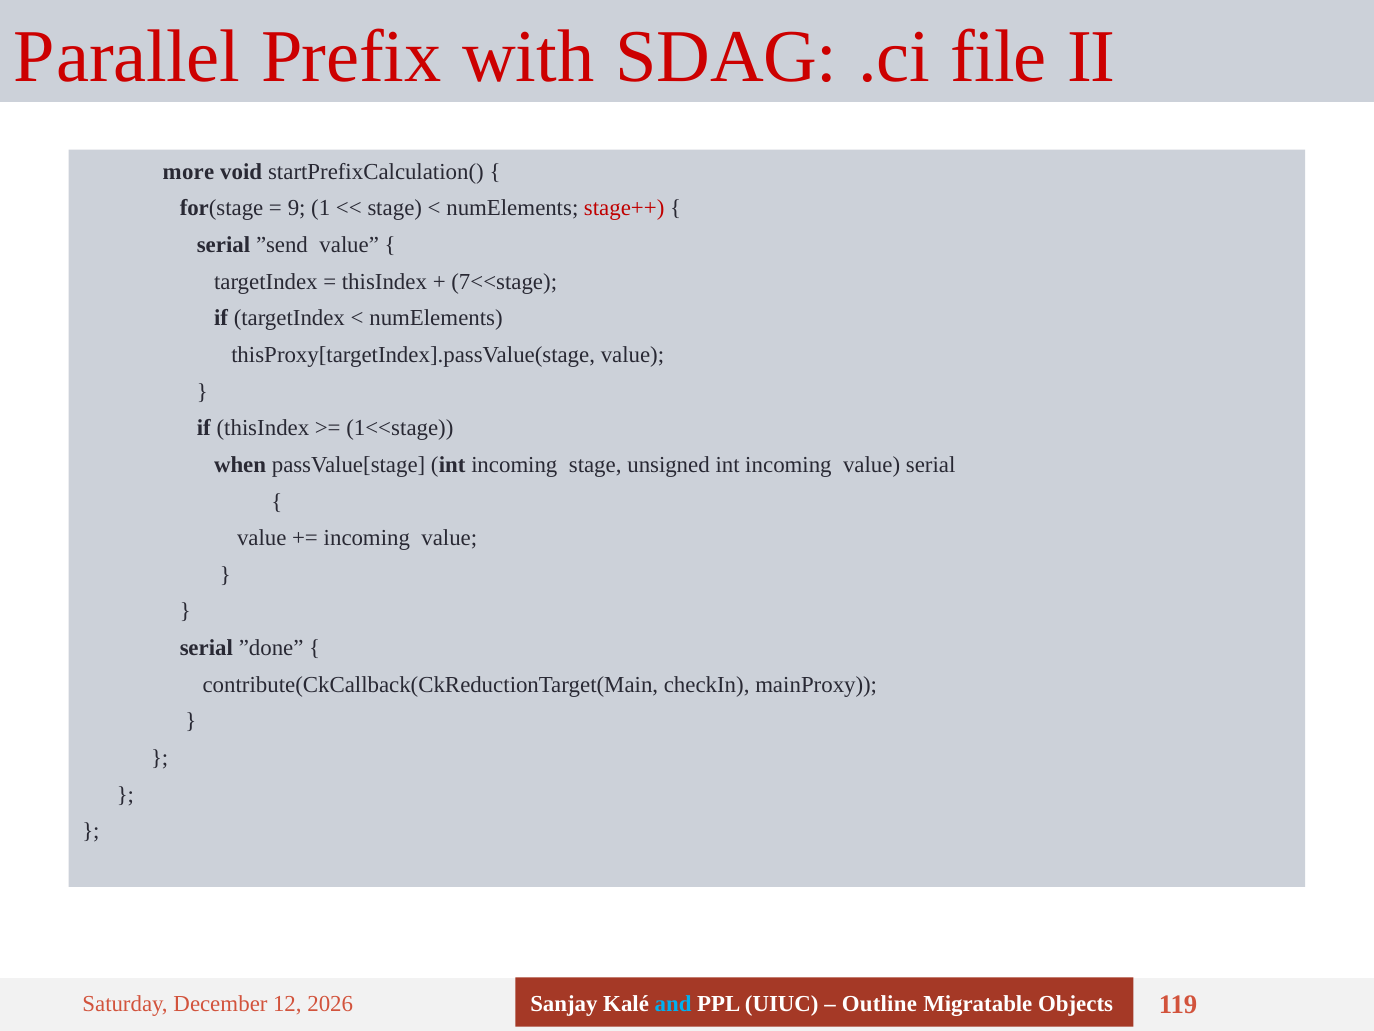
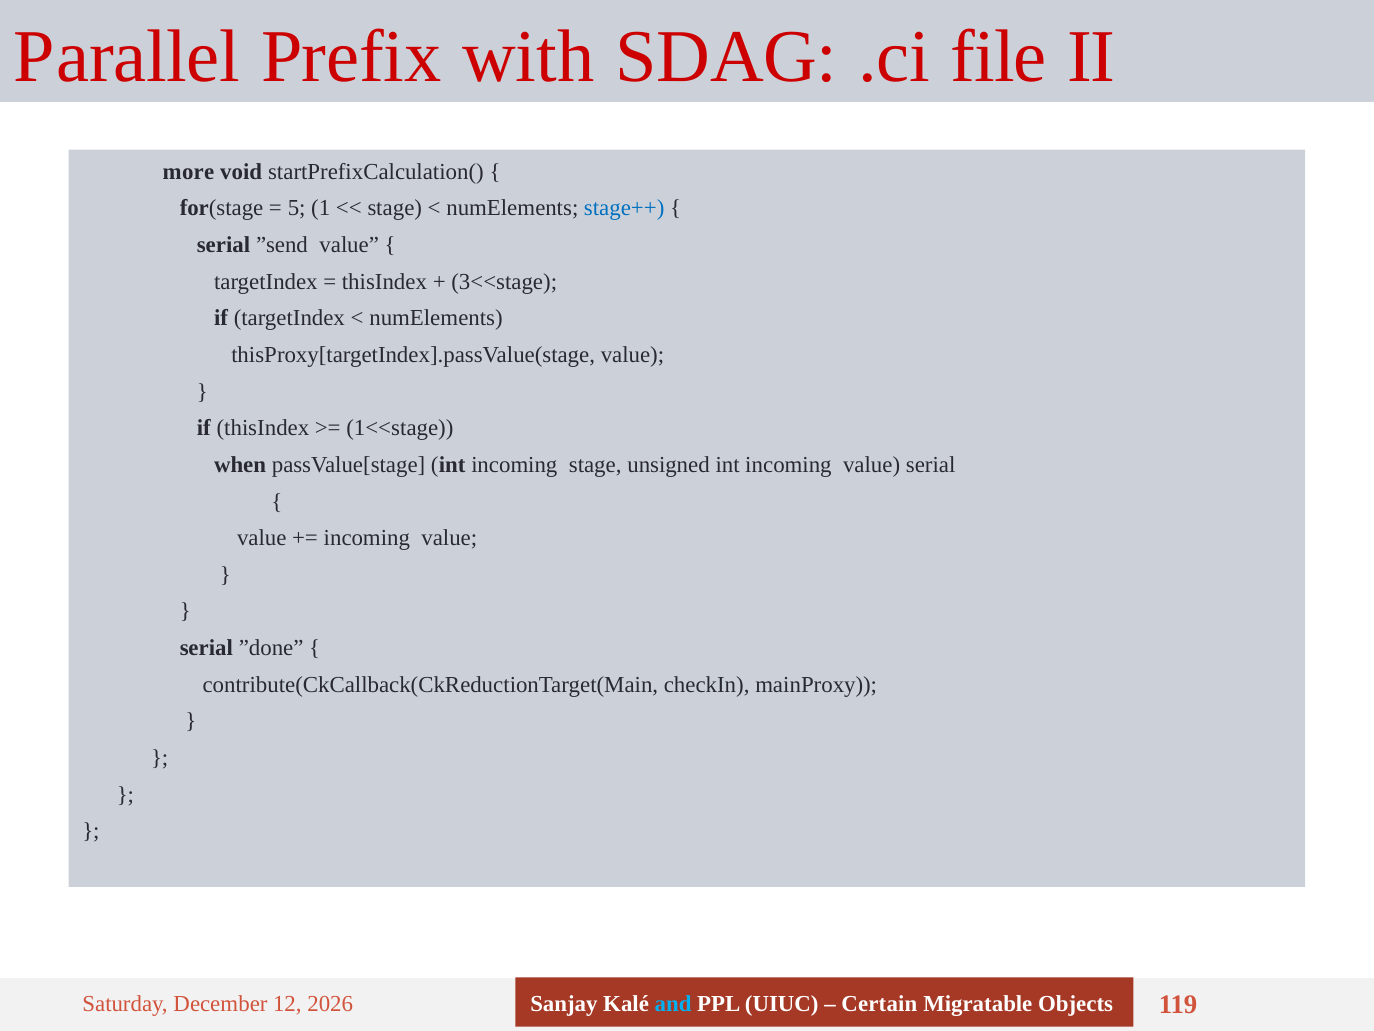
9: 9 -> 5
stage++ colour: red -> blue
7<<stage: 7<<stage -> 3<<stage
Outline: Outline -> Certain
